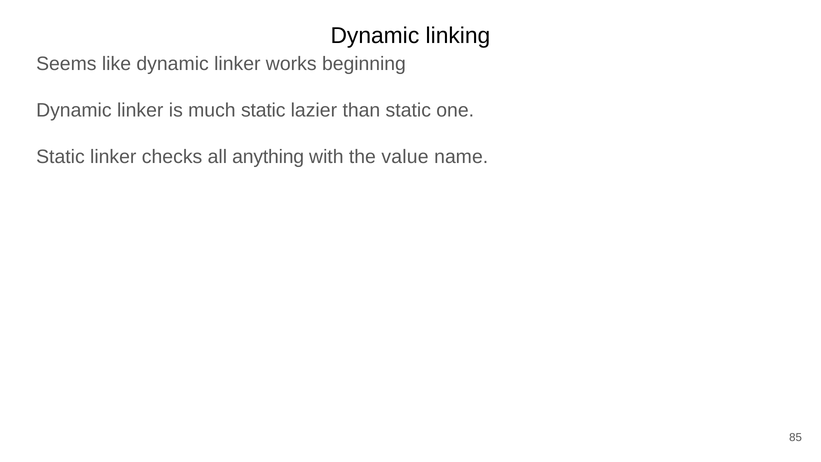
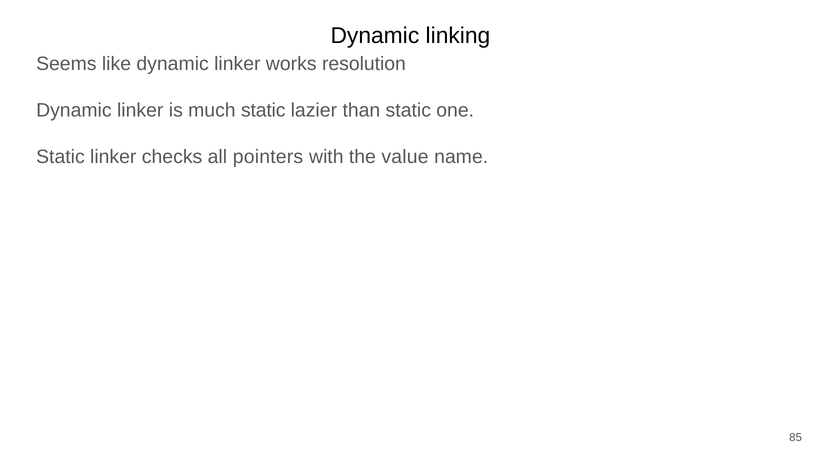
beginning: beginning -> resolution
anything: anything -> pointers
